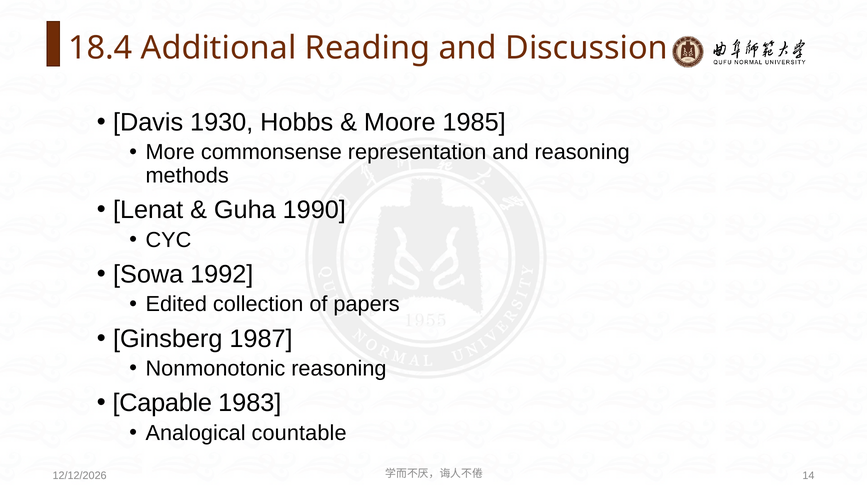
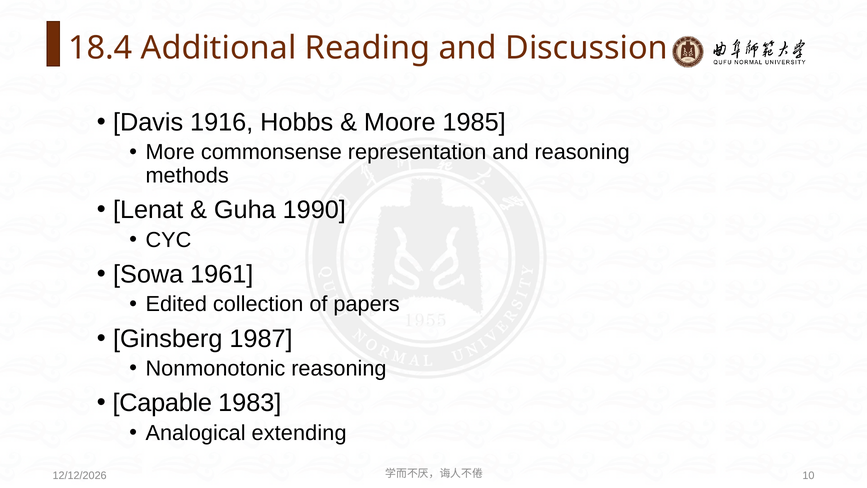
1930: 1930 -> 1916
1992: 1992 -> 1961
countable: countable -> extending
14: 14 -> 10
